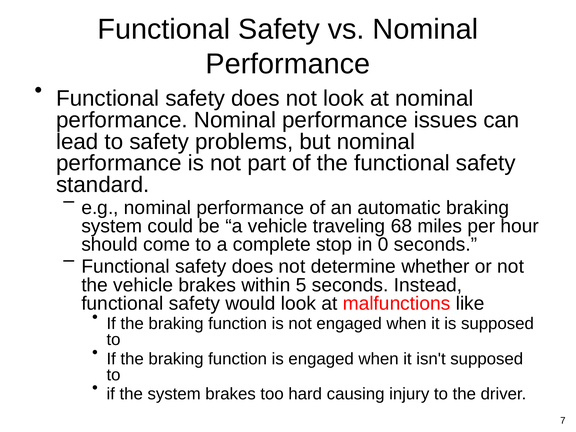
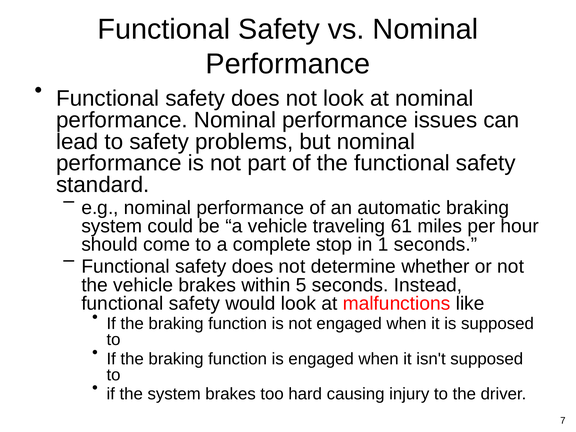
68: 68 -> 61
0: 0 -> 1
